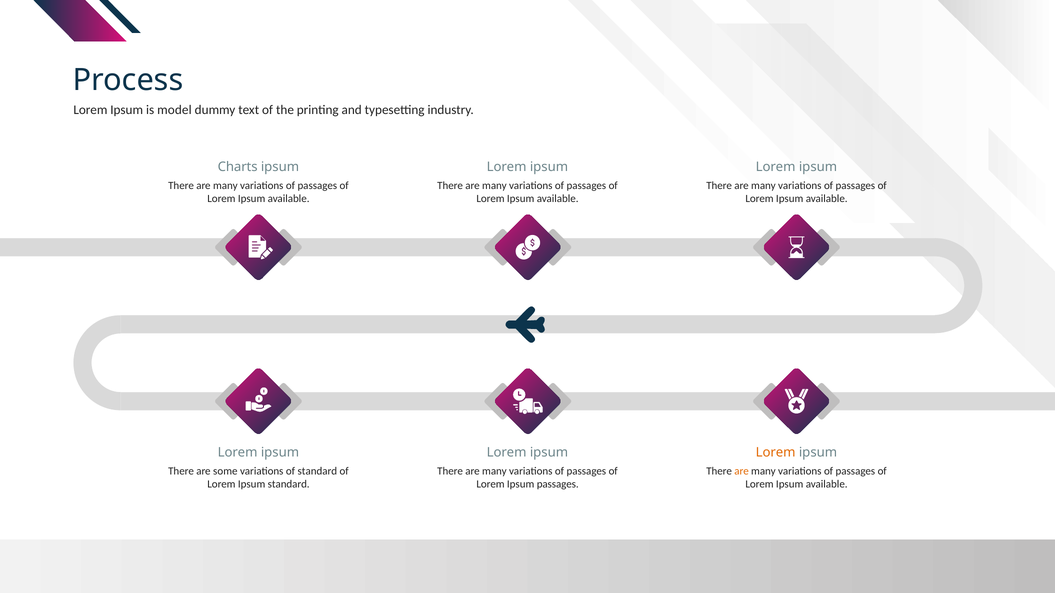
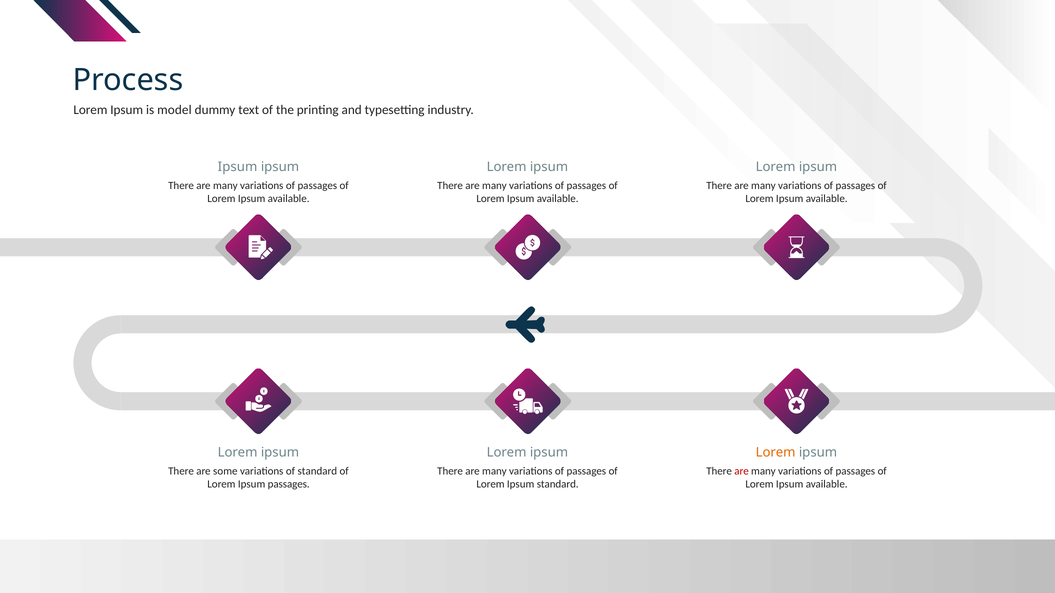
Charts at (238, 167): Charts -> Ipsum
are at (742, 471) colour: orange -> red
Ipsum standard: standard -> passages
Ipsum passages: passages -> standard
